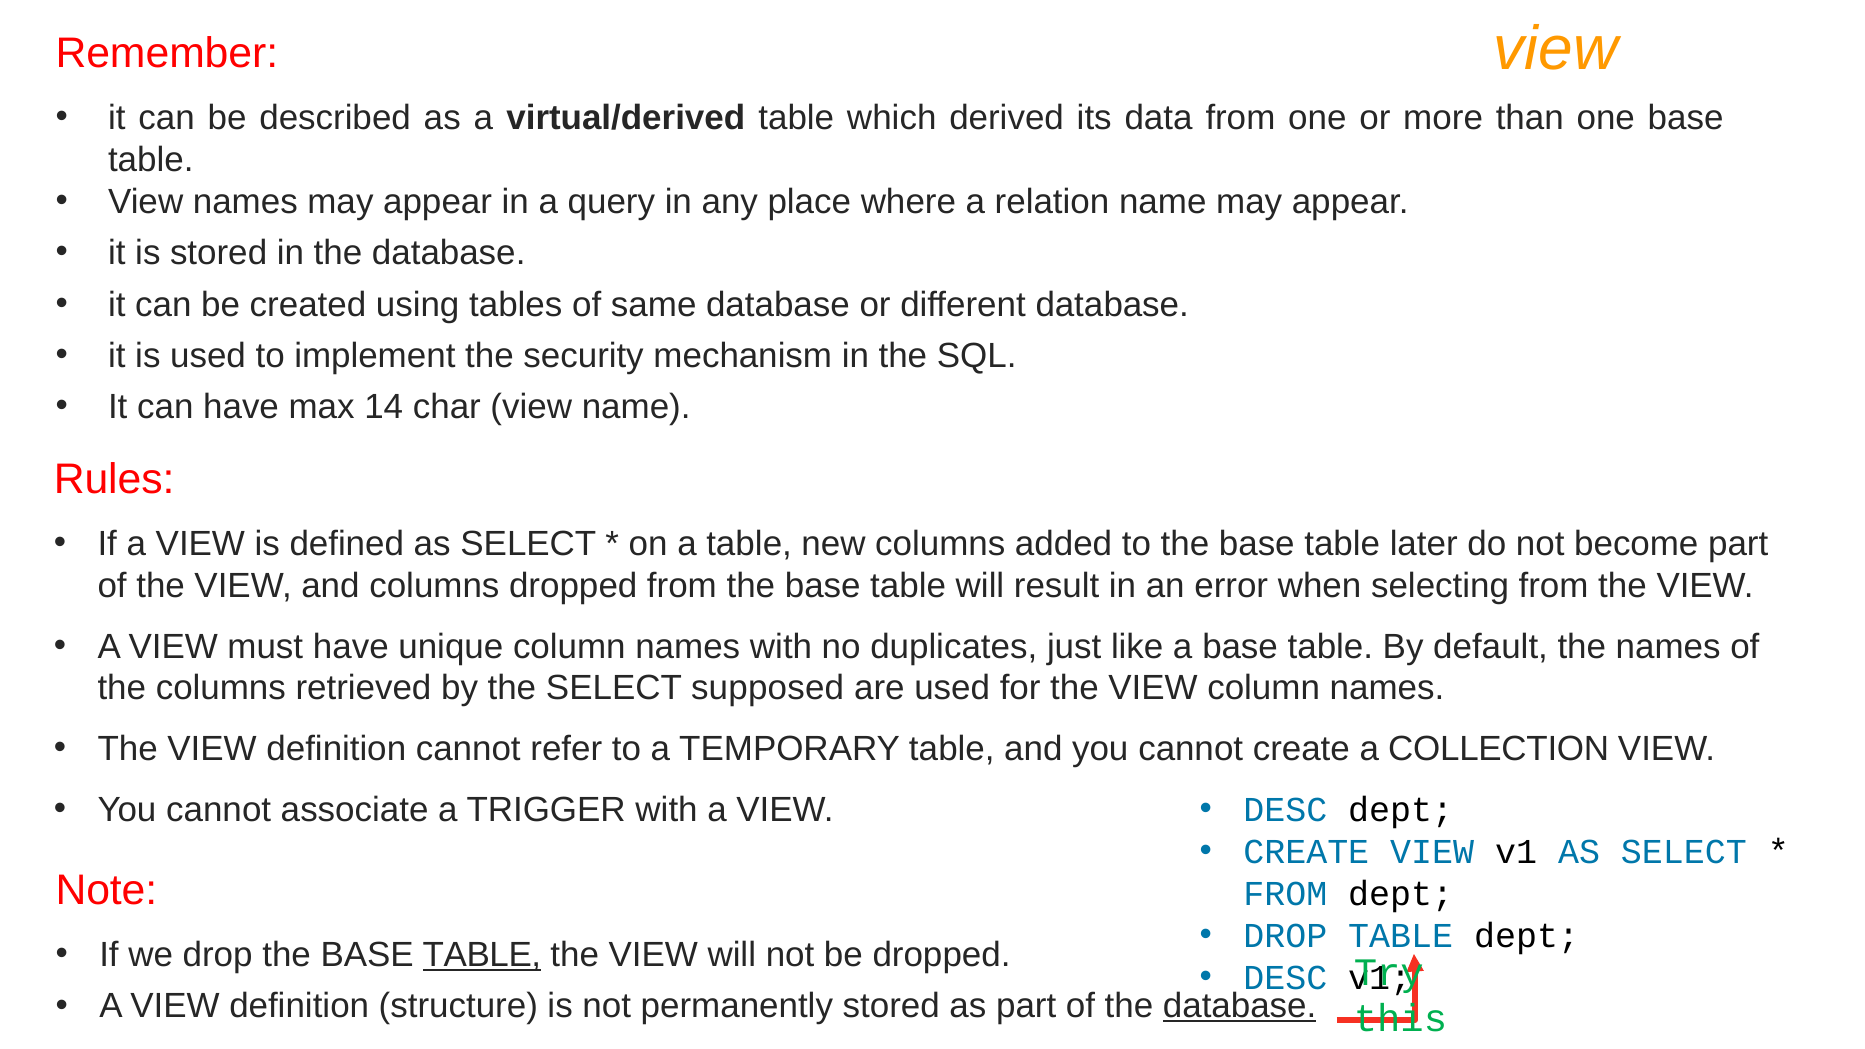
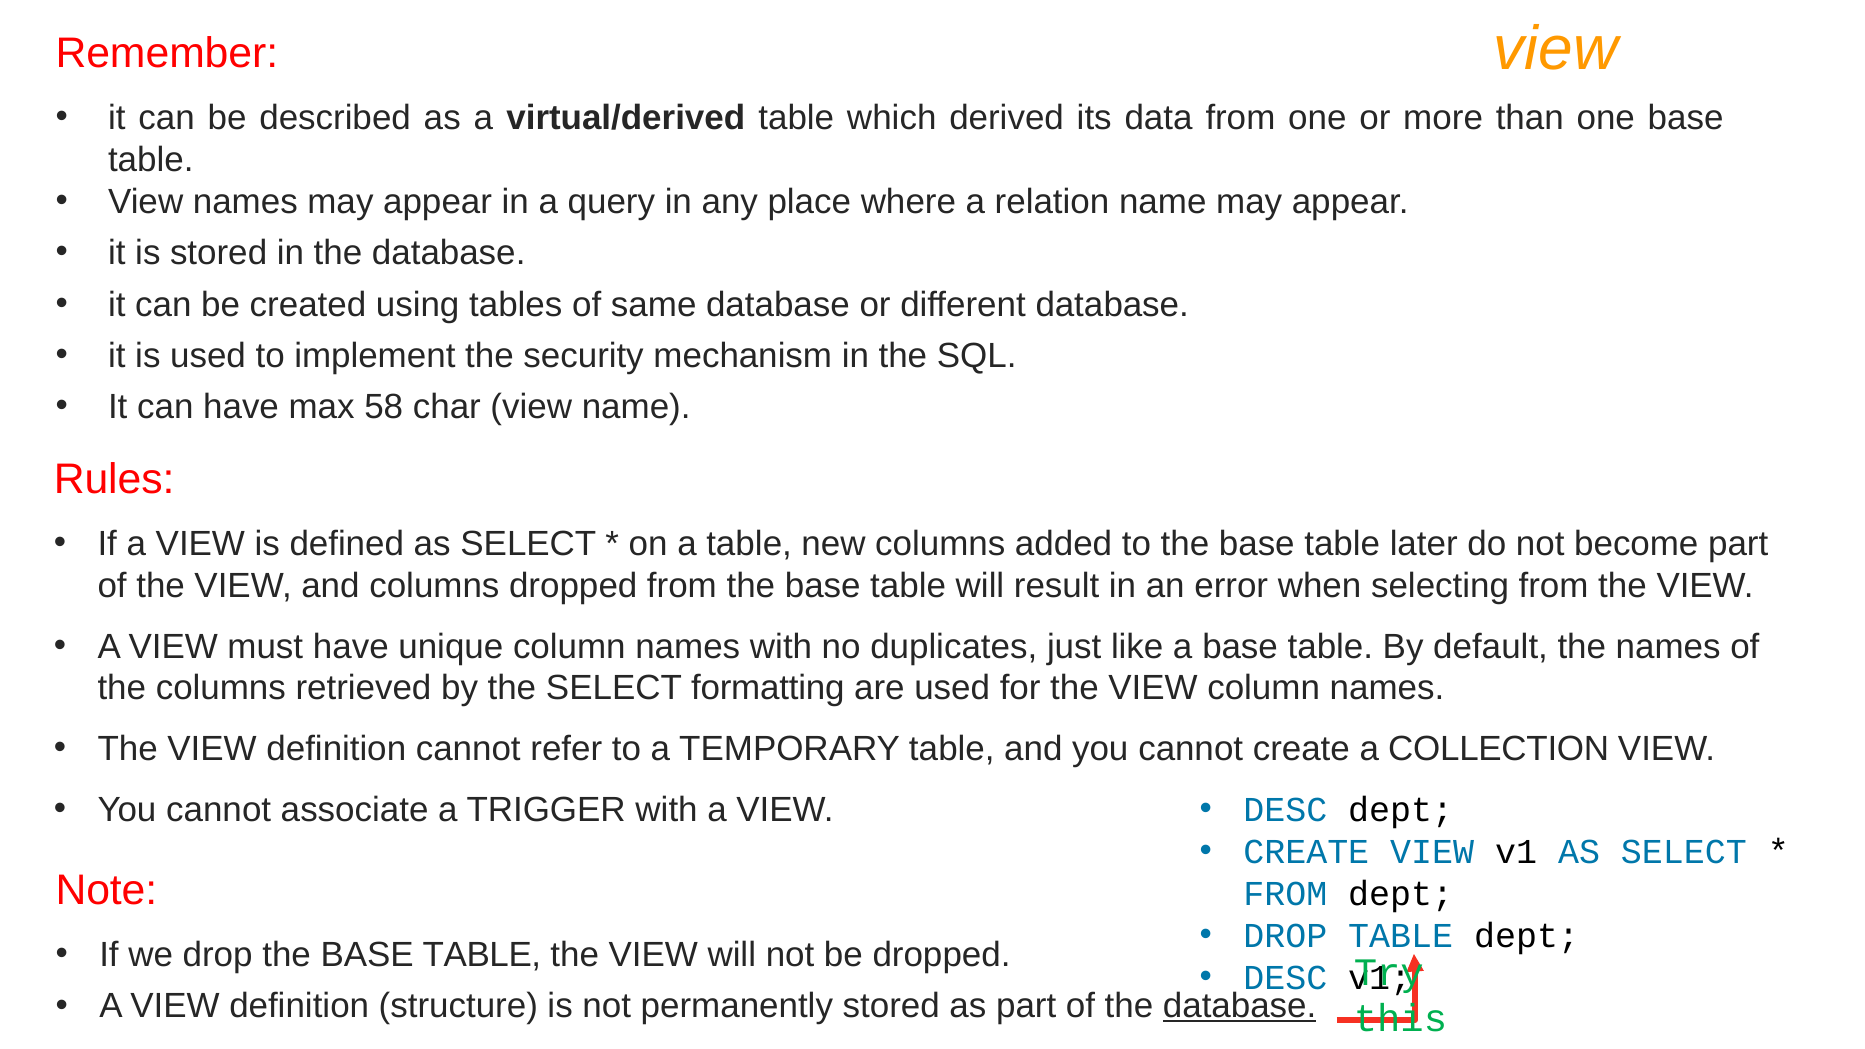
14: 14 -> 58
supposed: supposed -> formatting
TABLE at (482, 955) underline: present -> none
